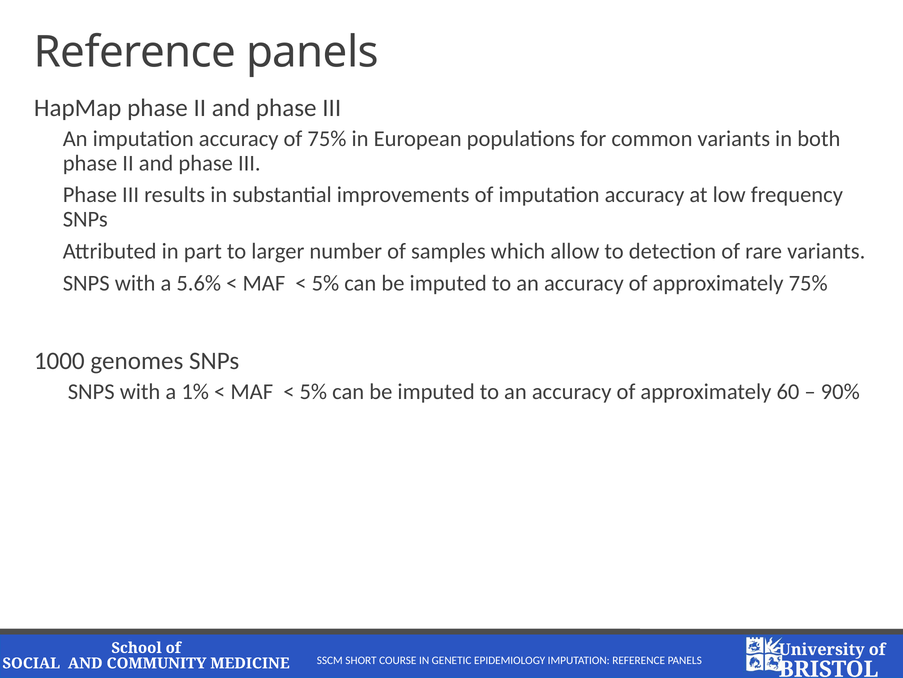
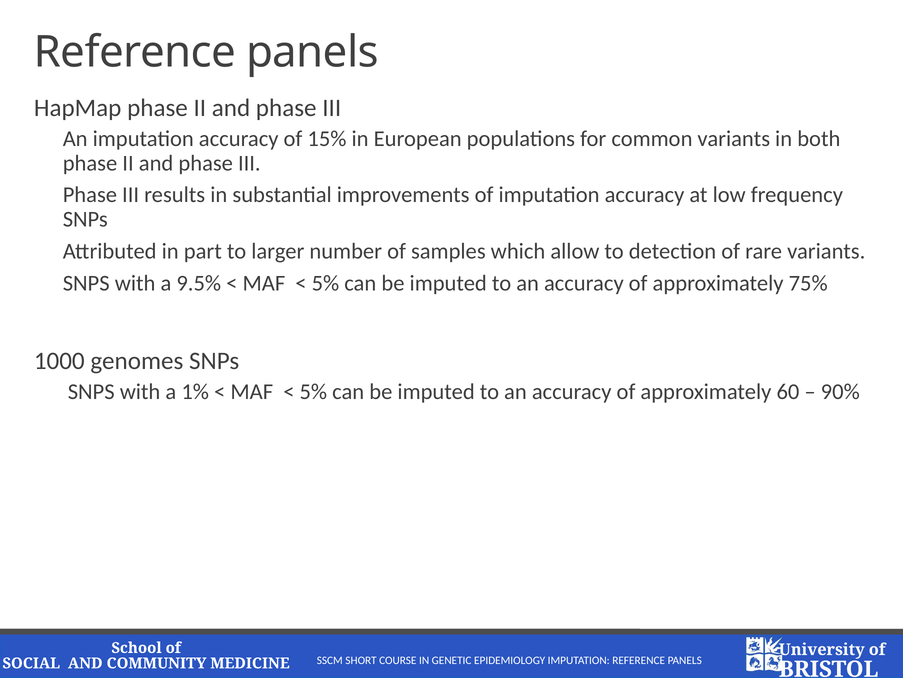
of 75%: 75% -> 15%
5.6%: 5.6% -> 9.5%
